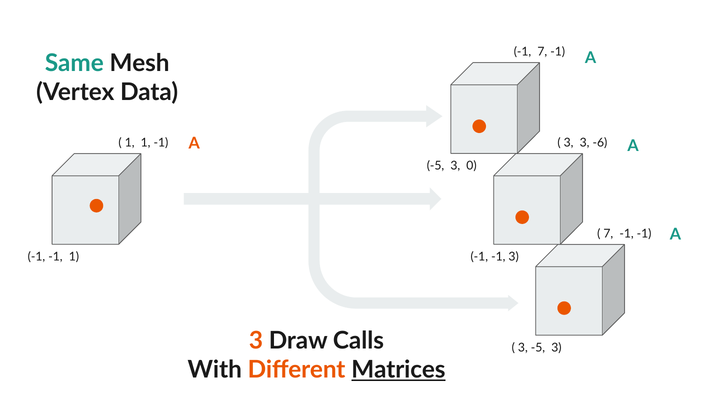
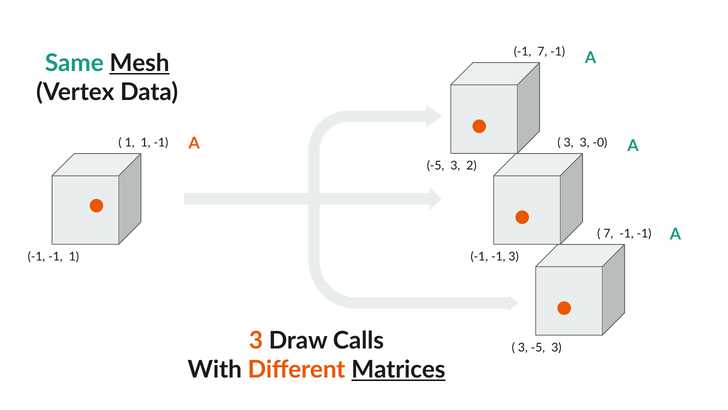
Mesh underline: none -> present
-6: -6 -> -0
0: 0 -> 2
